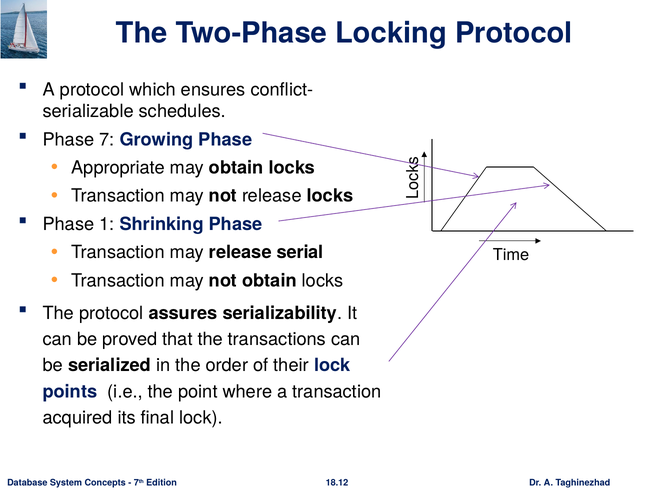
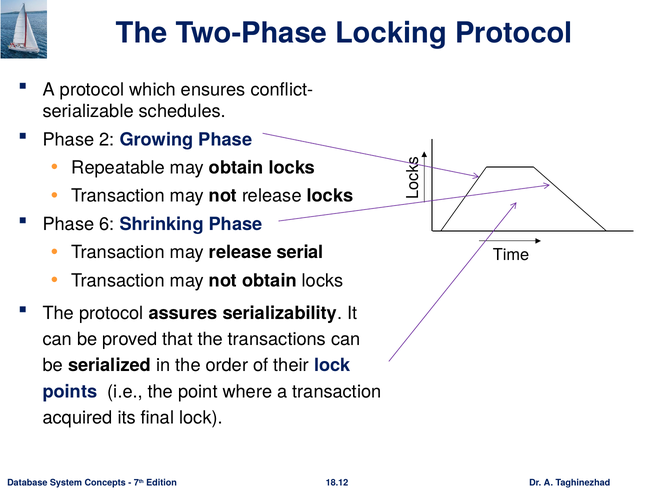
7: 7 -> 2
Appropriate: Appropriate -> Repeatable
1: 1 -> 6
